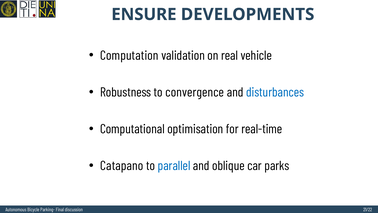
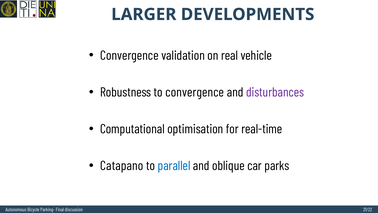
ENSURE: ENSURE -> LARGER
Computation at (129, 56): Computation -> Convergence
disturbances colour: blue -> purple
